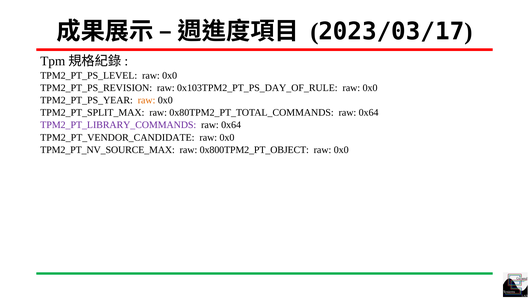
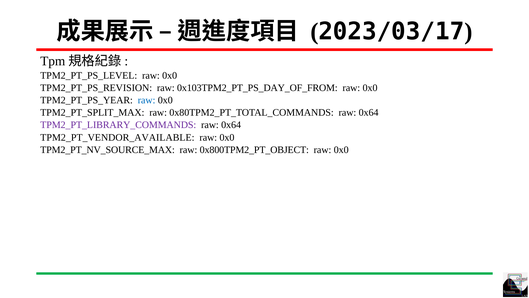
0x103TPM2_PT_PS_DAY_OF_RULE: 0x103TPM2_PT_PS_DAY_OF_RULE -> 0x103TPM2_PT_PS_DAY_OF_FROM
raw at (147, 100) colour: orange -> blue
TPM2_PT_VENDOR_CANDIDATE: TPM2_PT_VENDOR_CANDIDATE -> TPM2_PT_VENDOR_AVAILABLE
